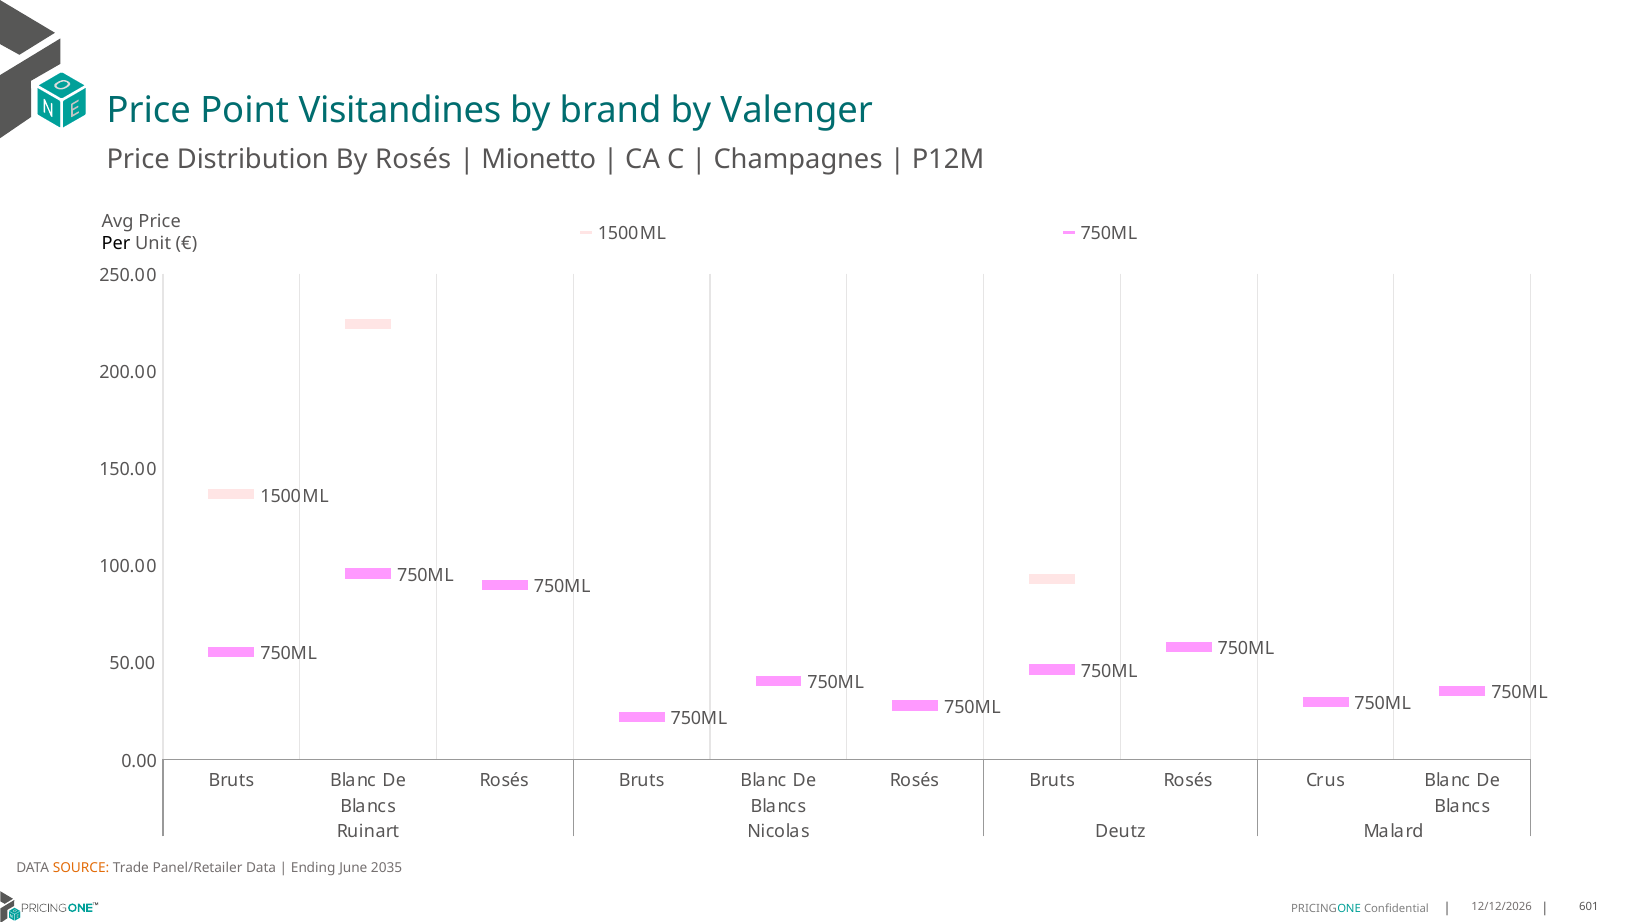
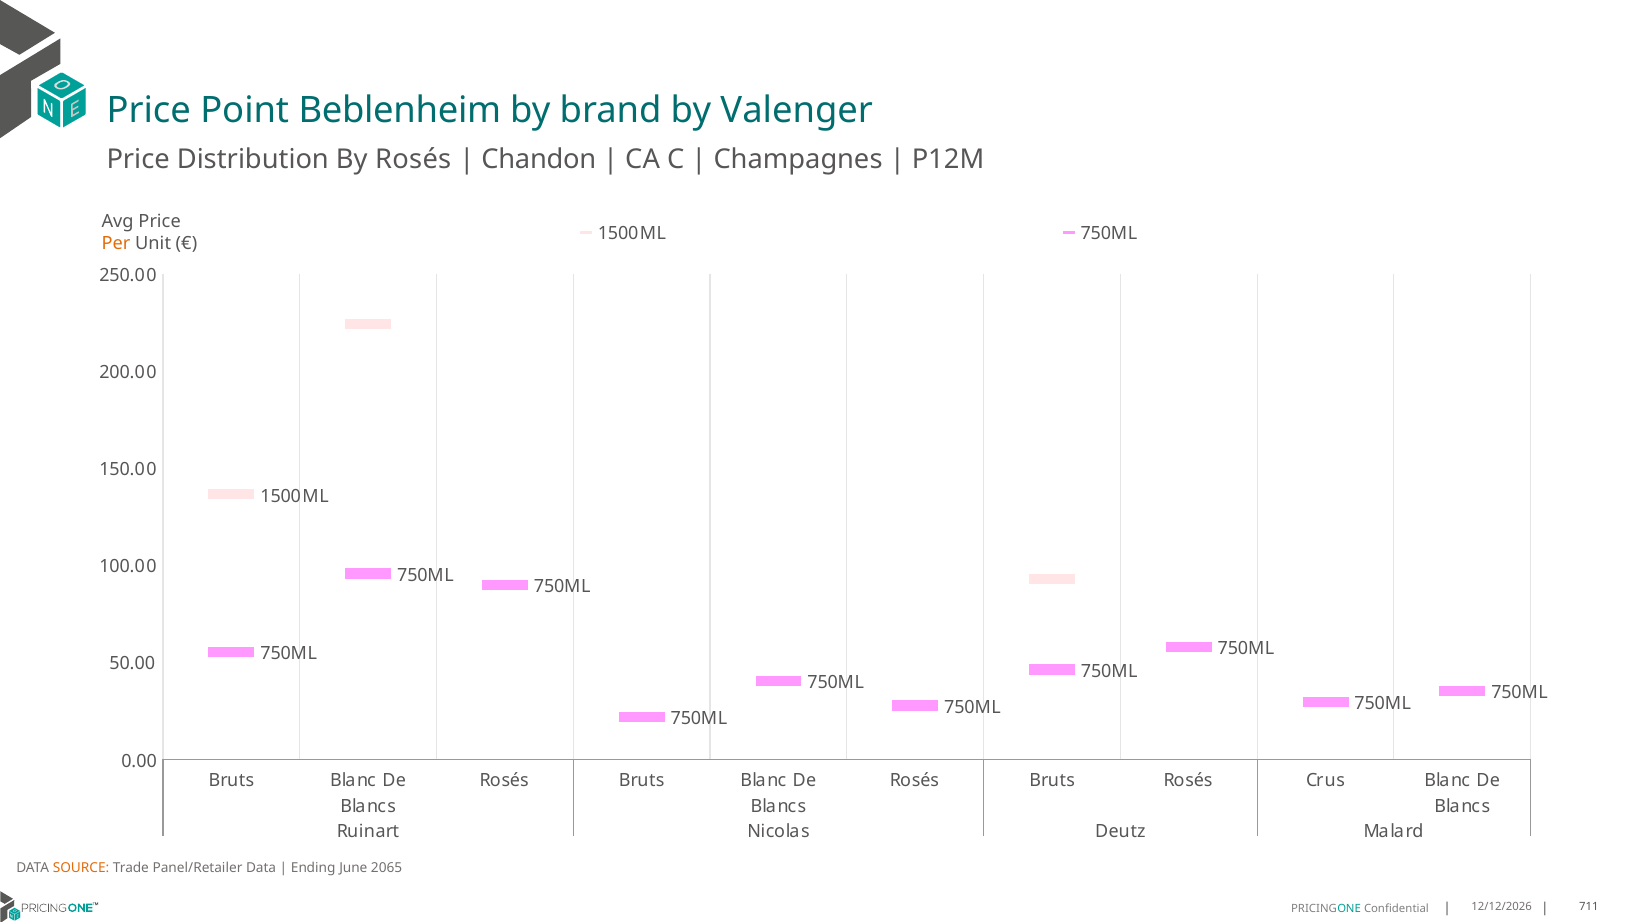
Visitandines: Visitandines -> Beblenheim
Mionetto: Mionetto -> Chandon
Per colour: black -> orange
2035: 2035 -> 2065
601: 601 -> 711
